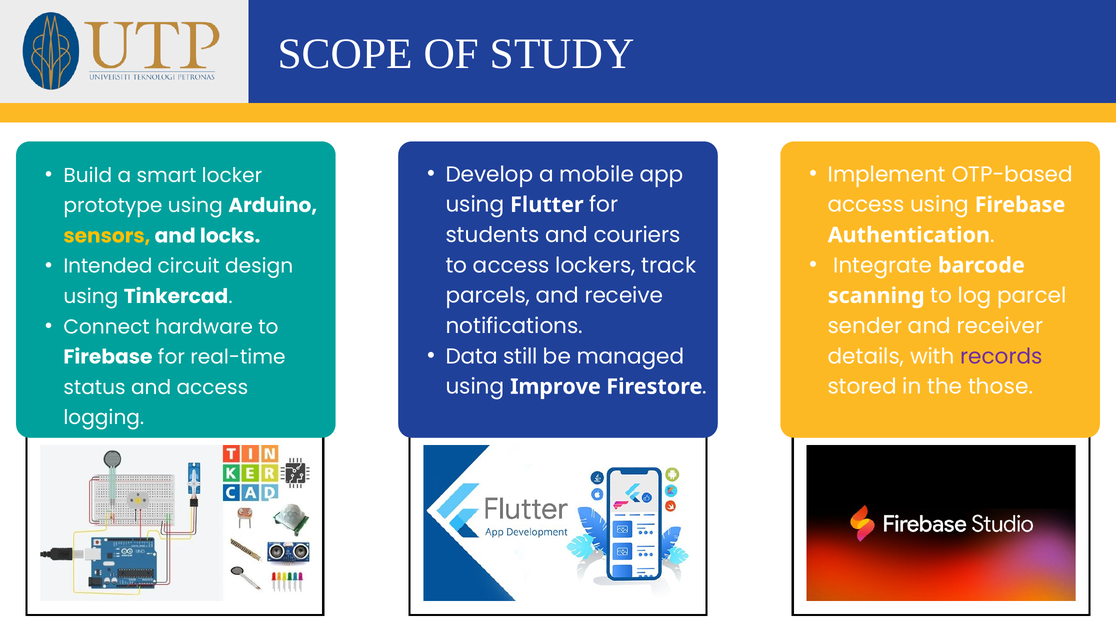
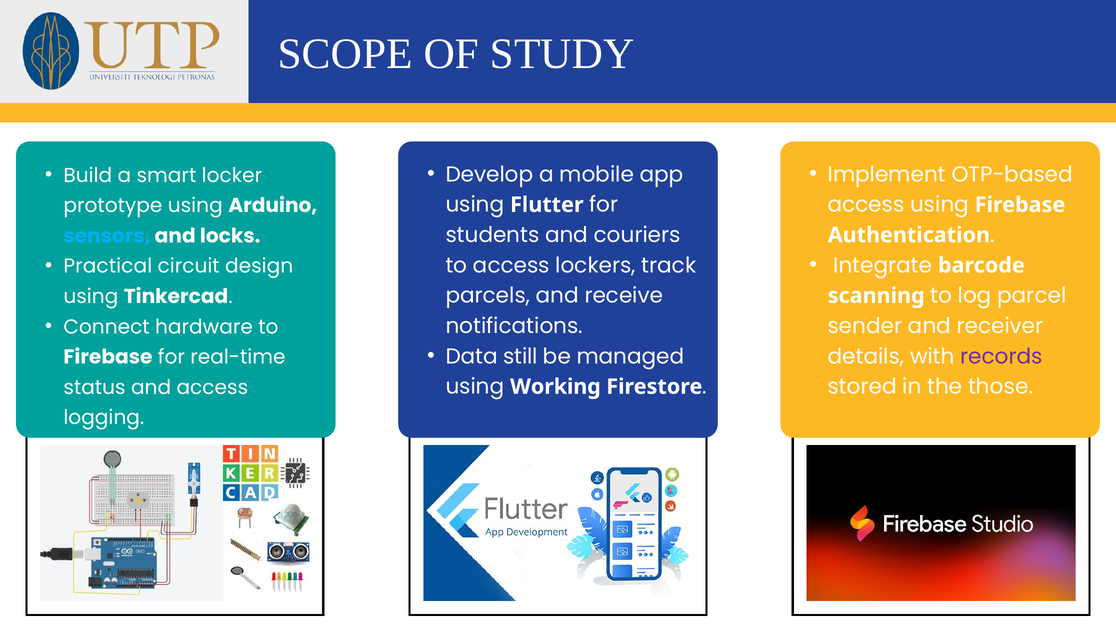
sensors colour: yellow -> light blue
Intended: Intended -> Practical
Improve: Improve -> Working
